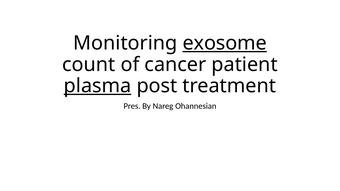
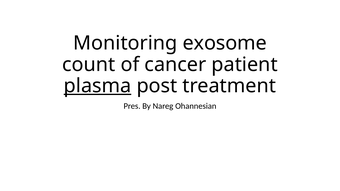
exosome underline: present -> none
